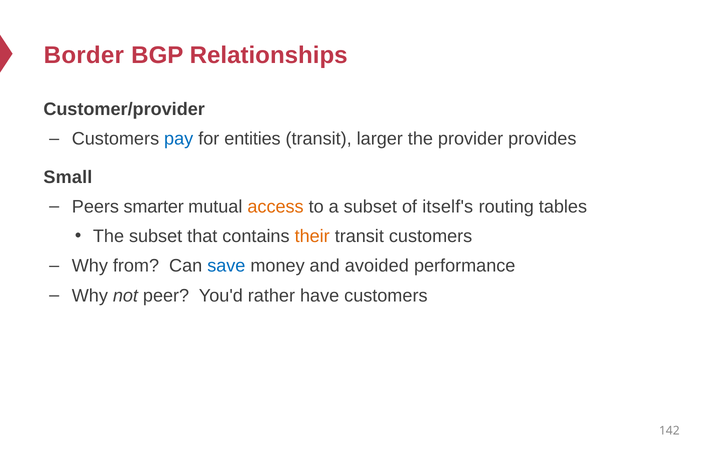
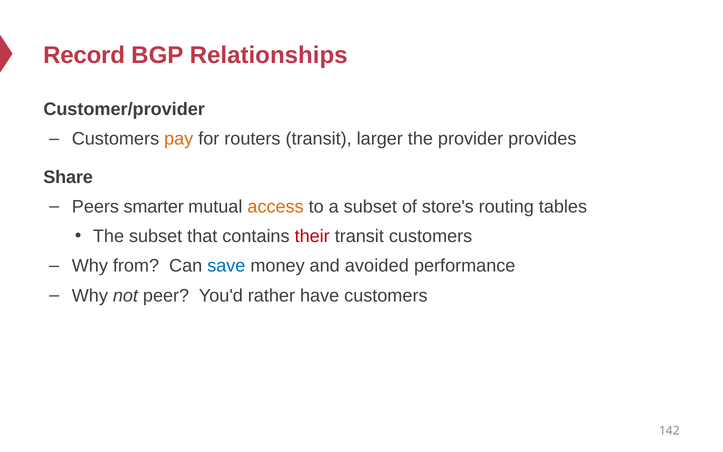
Border: Border -> Record
pay colour: blue -> orange
entities: entities -> routers
Small: Small -> Share
itself's: itself's -> store's
their colour: orange -> red
